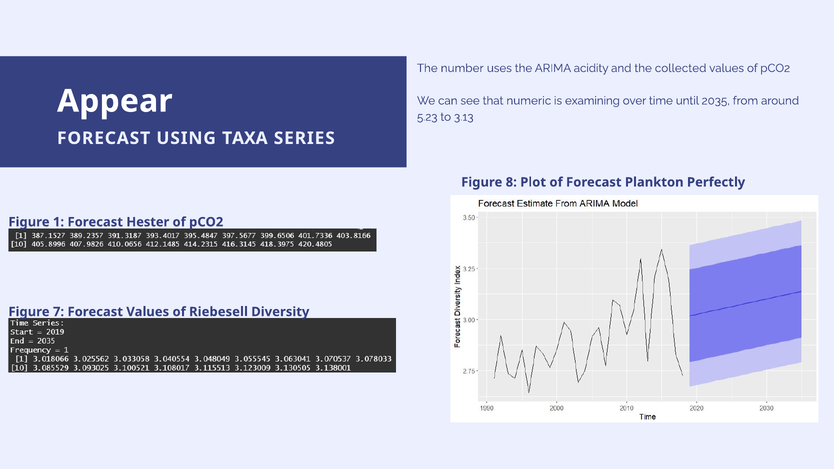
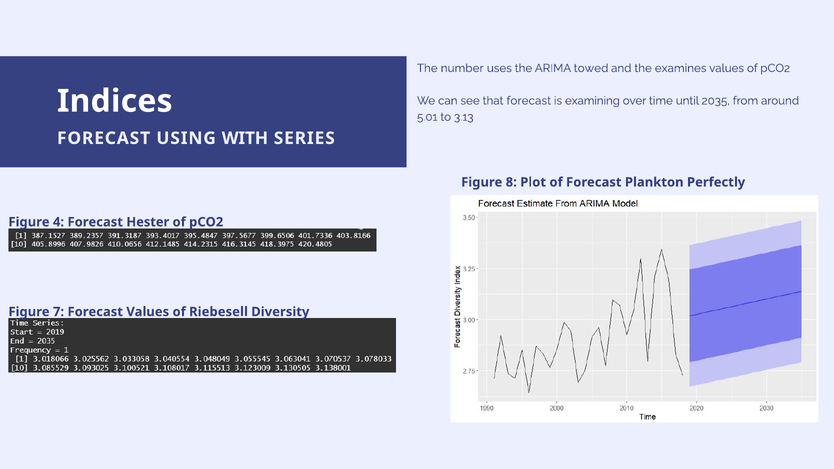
acidity: acidity -> towed
collected: collected -> examines
that numeric: numeric -> forecast
Appear: Appear -> Indices
5.23: 5.23 -> 5.01
TAXA: TAXA -> WITH
1: 1 -> 4
